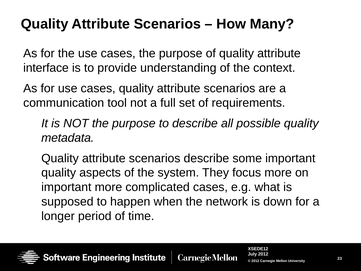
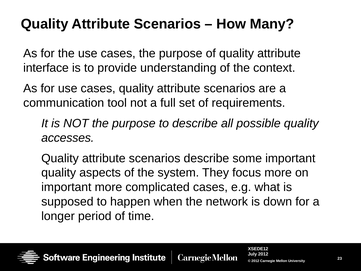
metadata: metadata -> accesses
